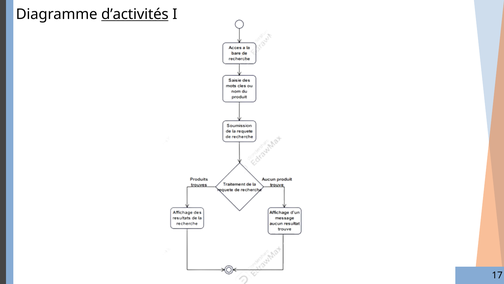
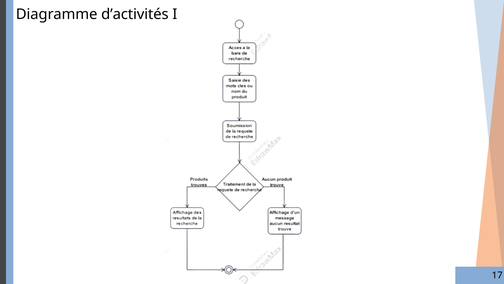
d’activités underline: present -> none
